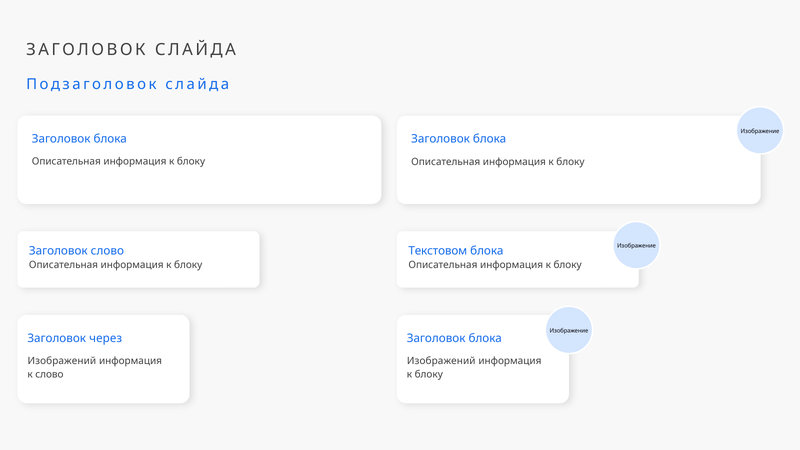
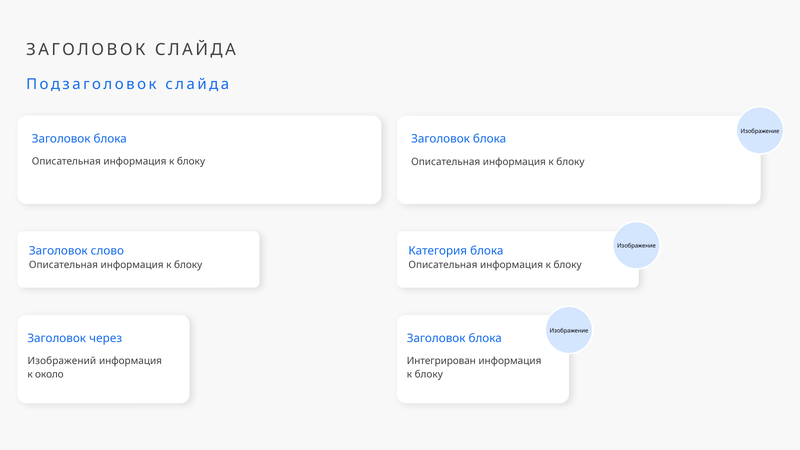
Текстовом: Текстовом -> Категория
Изображений at (441, 361): Изображений -> Интегрирован
к слово: слово -> около
